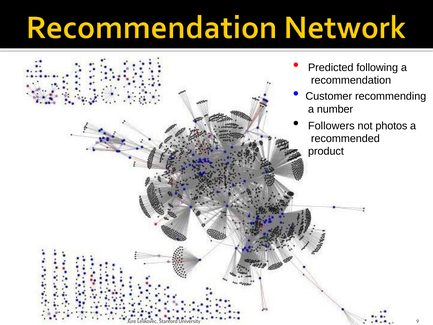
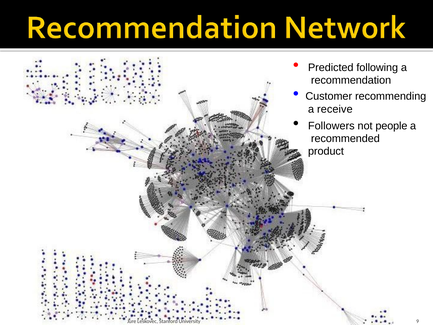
number: number -> receive
photos: photos -> people
